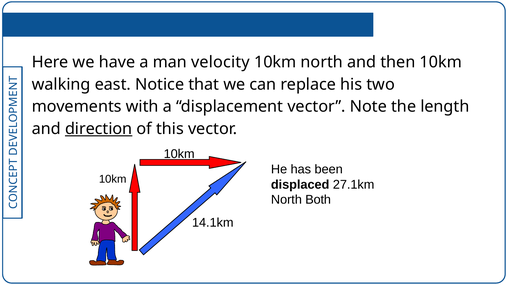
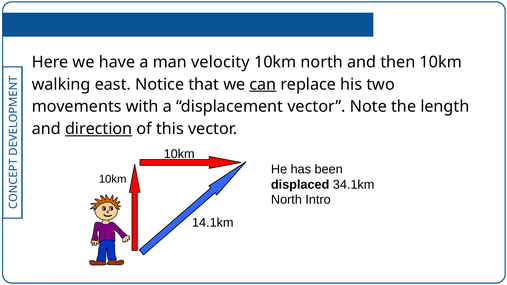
can underline: none -> present
27.1km: 27.1km -> 34.1km
Both: Both -> Intro
